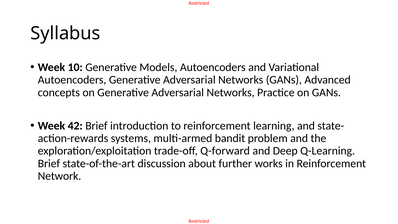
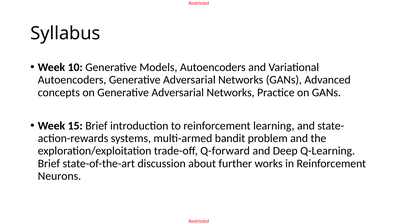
42: 42 -> 15
Network: Network -> Neurons
